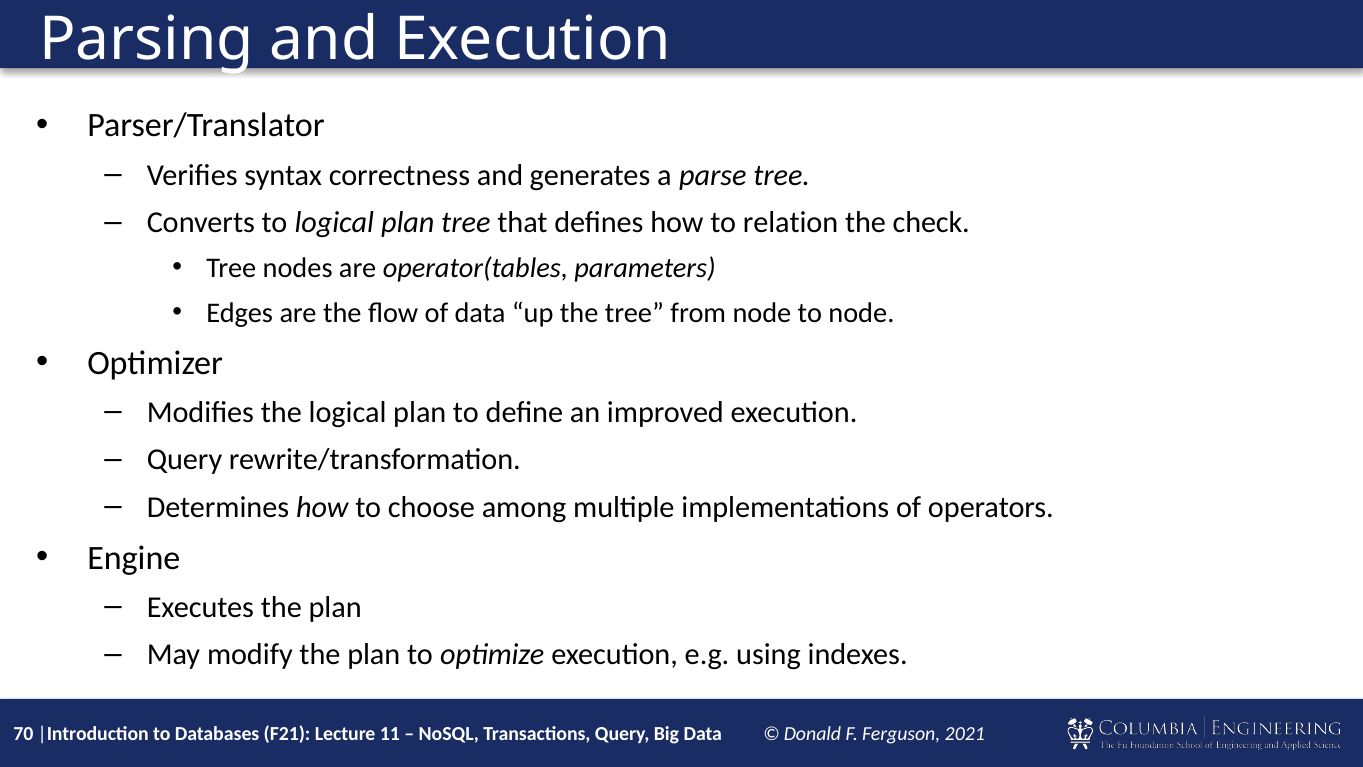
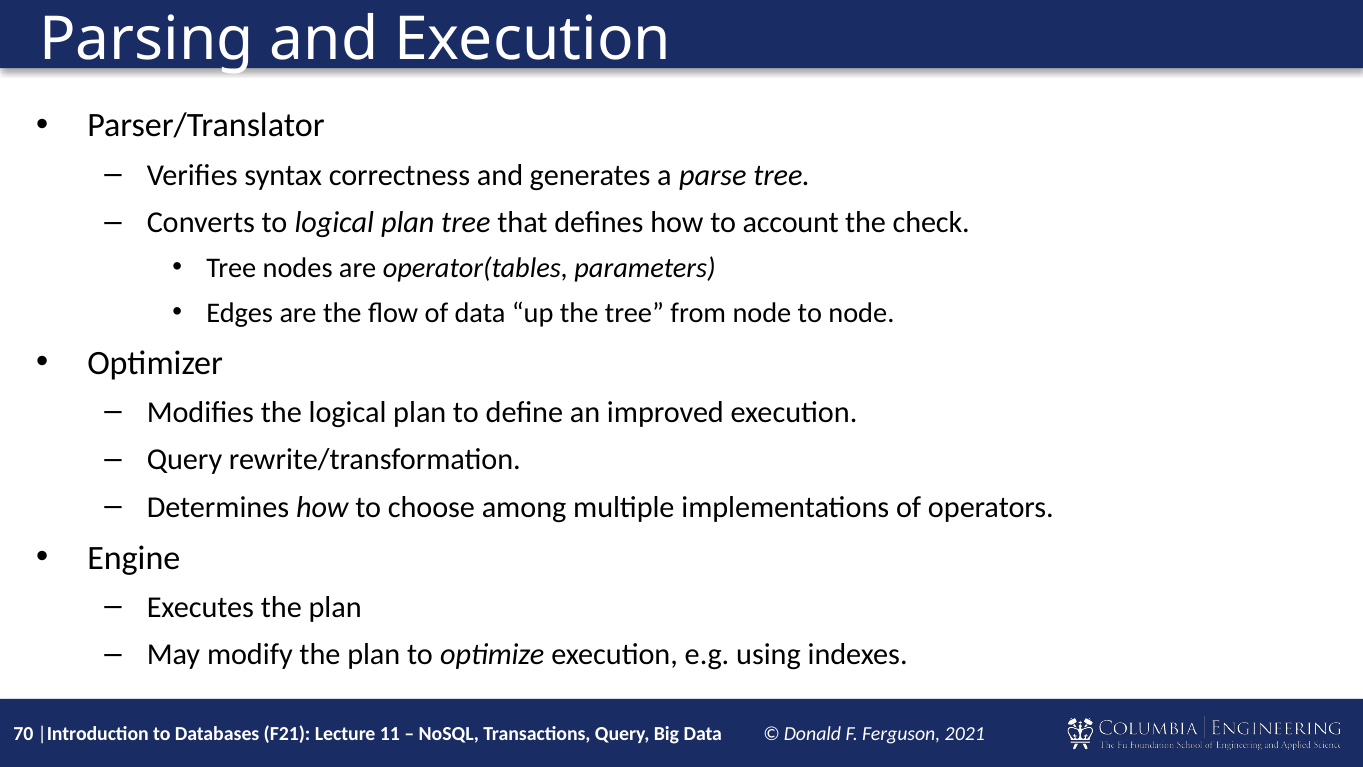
relation: relation -> account
